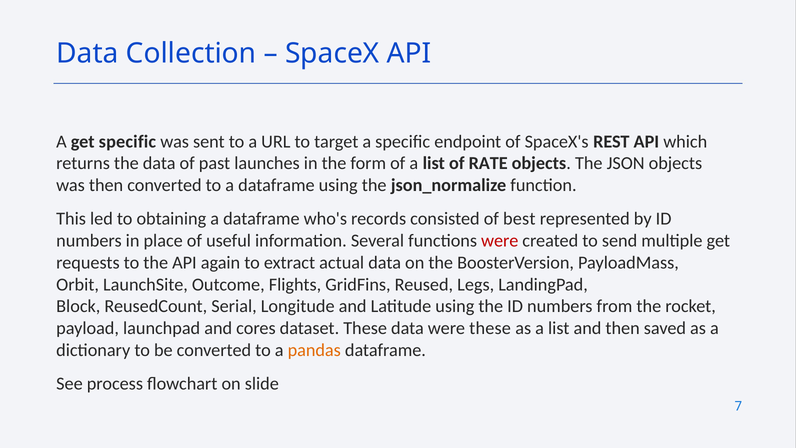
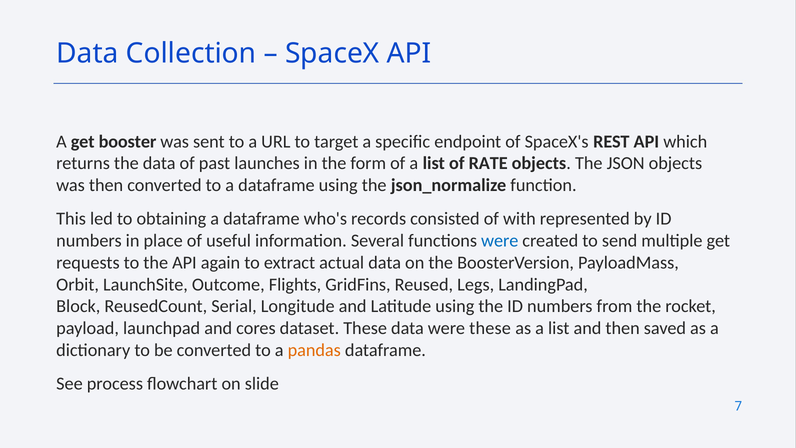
get specific: specific -> booster
best: best -> with
were at (500, 241) colour: red -> blue
